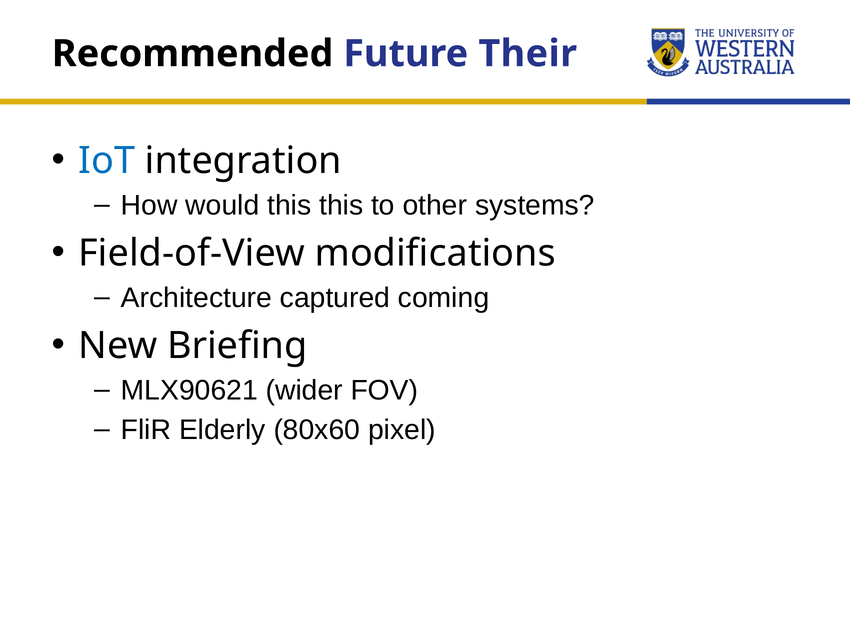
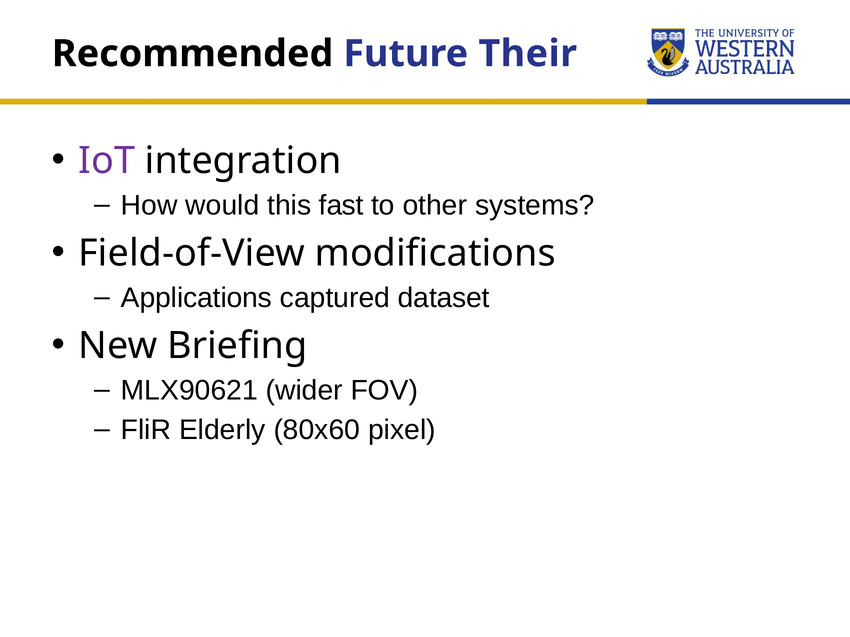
IoT colour: blue -> purple
this this: this -> fast
Architecture: Architecture -> Applications
coming: coming -> dataset
